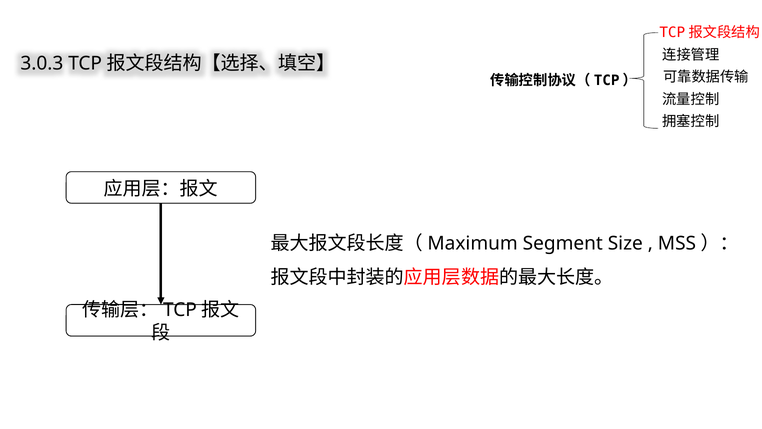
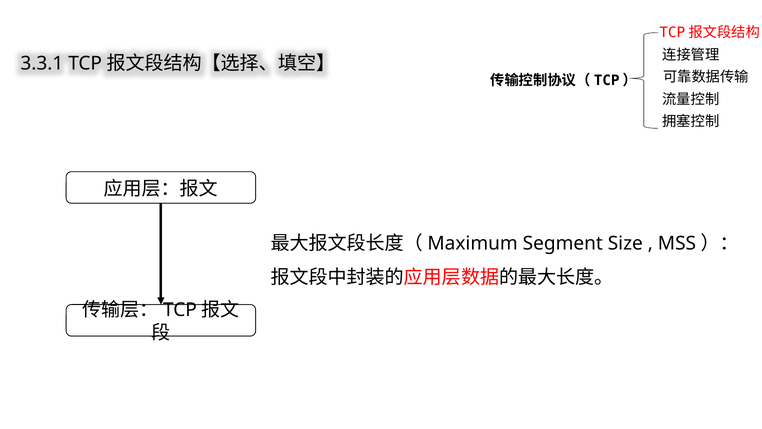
3.0.3: 3.0.3 -> 3.3.1
